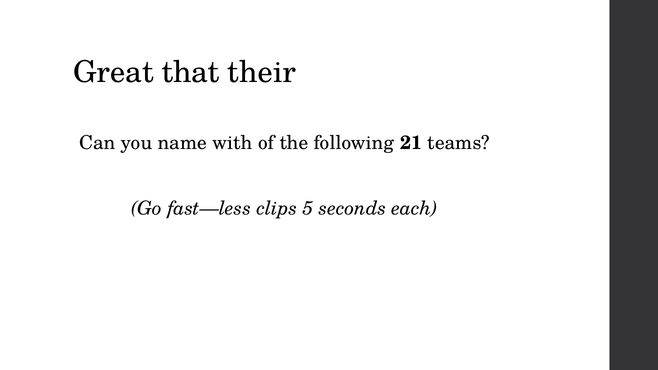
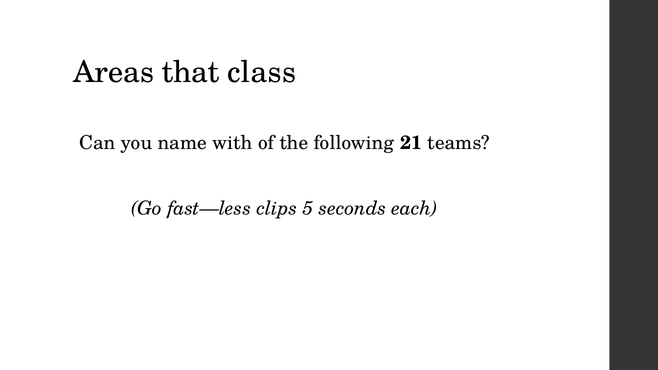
Great: Great -> Areas
their: their -> class
